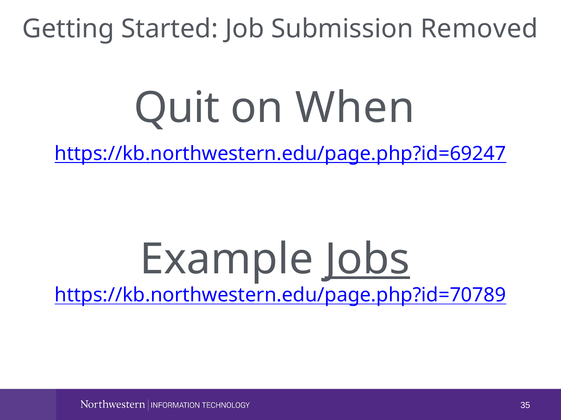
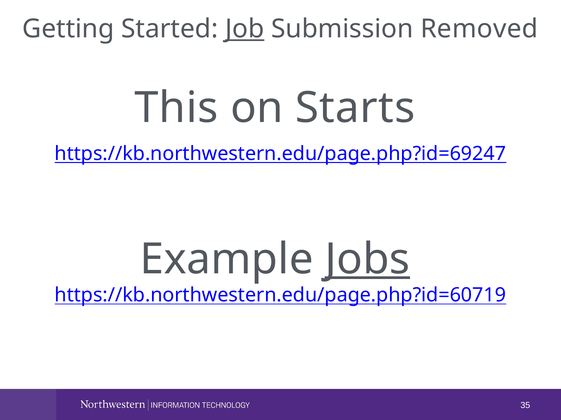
Job underline: none -> present
Quit: Quit -> This
When: When -> Starts
https://kb.northwestern.edu/page.php?id=70789: https://kb.northwestern.edu/page.php?id=70789 -> https://kb.northwestern.edu/page.php?id=60719
